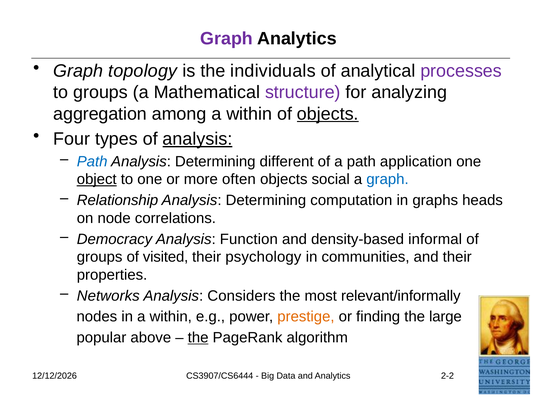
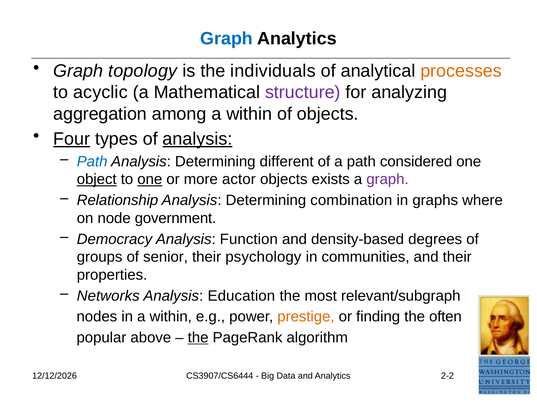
Graph at (227, 38) colour: purple -> blue
processes colour: purple -> orange
to groups: groups -> acyclic
objects at (328, 114) underline: present -> none
Four underline: none -> present
application: application -> considered
one at (150, 179) underline: none -> present
often: often -> actor
social: social -> exists
graph at (387, 179) colour: blue -> purple
computation: computation -> combination
heads: heads -> where
correlations: correlations -> government
informal: informal -> degrees
visited: visited -> senior
Considers: Considers -> Education
relevant/informally: relevant/informally -> relevant/subgraph
large: large -> often
